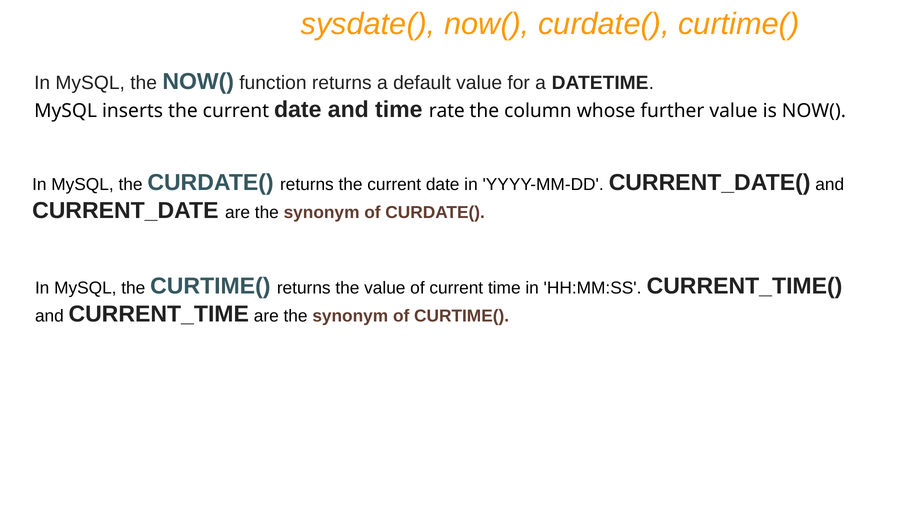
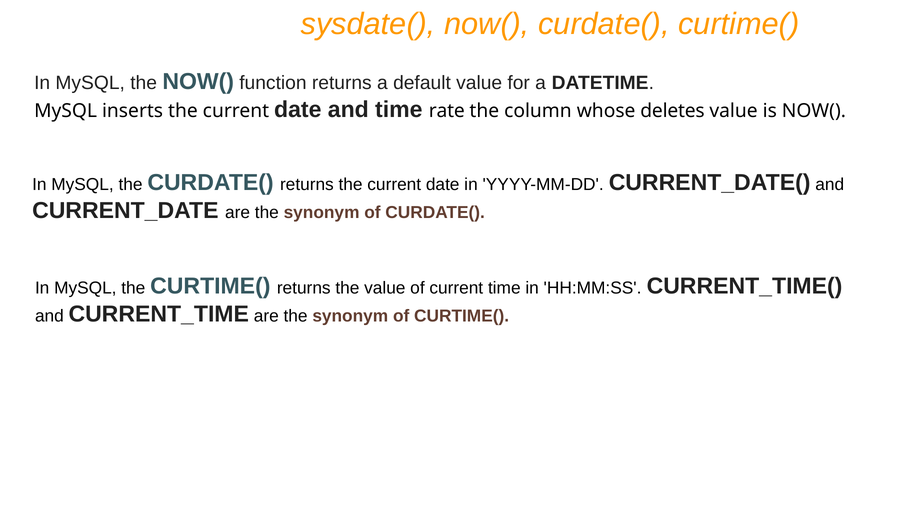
further: further -> deletes
